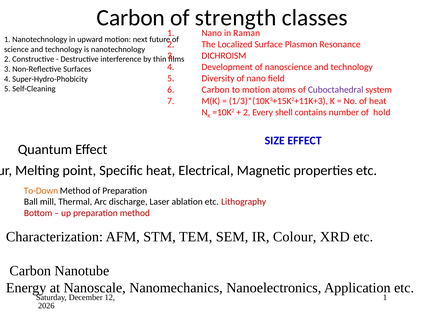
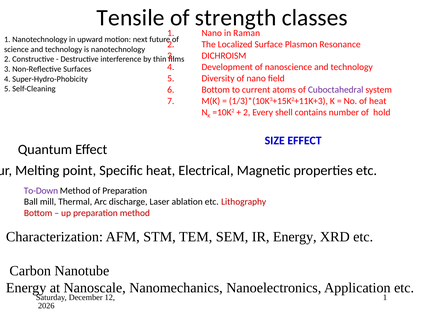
Carbon at (131, 18): Carbon -> Tensile
Carbon at (216, 89): Carbon -> Bottom
to motion: motion -> current
To-Down colour: orange -> purple
IR Colour: Colour -> Energy
